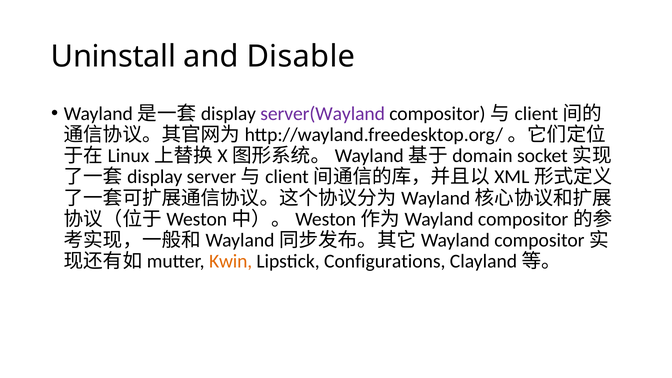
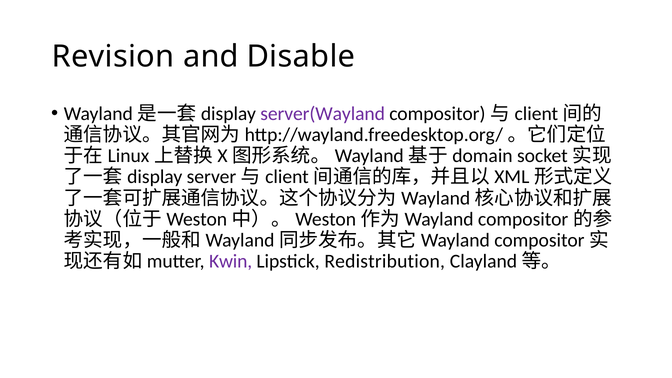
Uninstall: Uninstall -> Revision
Kwin colour: orange -> purple
Configurations: Configurations -> Redistribution
